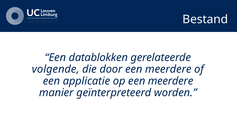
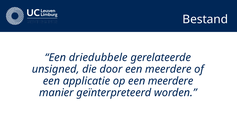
datablokken: datablokken -> driedubbele
volgende: volgende -> unsigned
